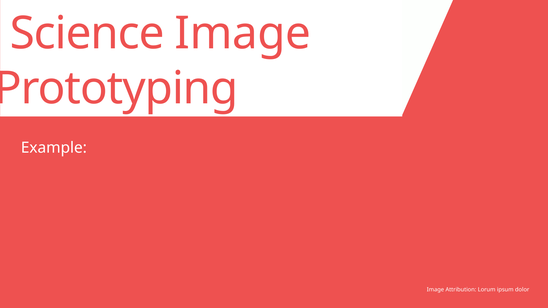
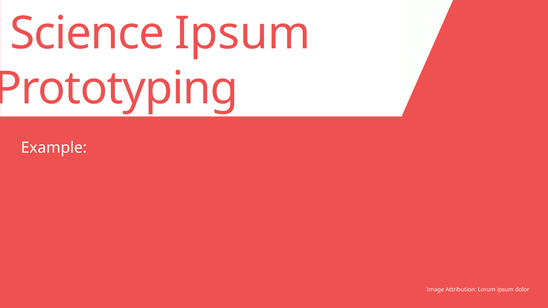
Science Image: Image -> Ipsum
